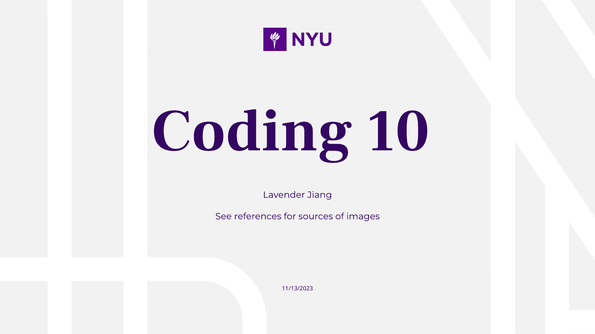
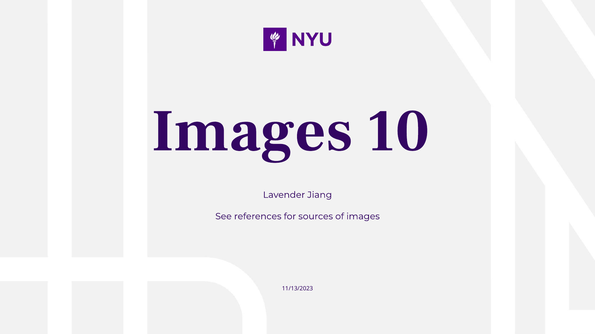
Coding at (252, 131): Coding -> Images
